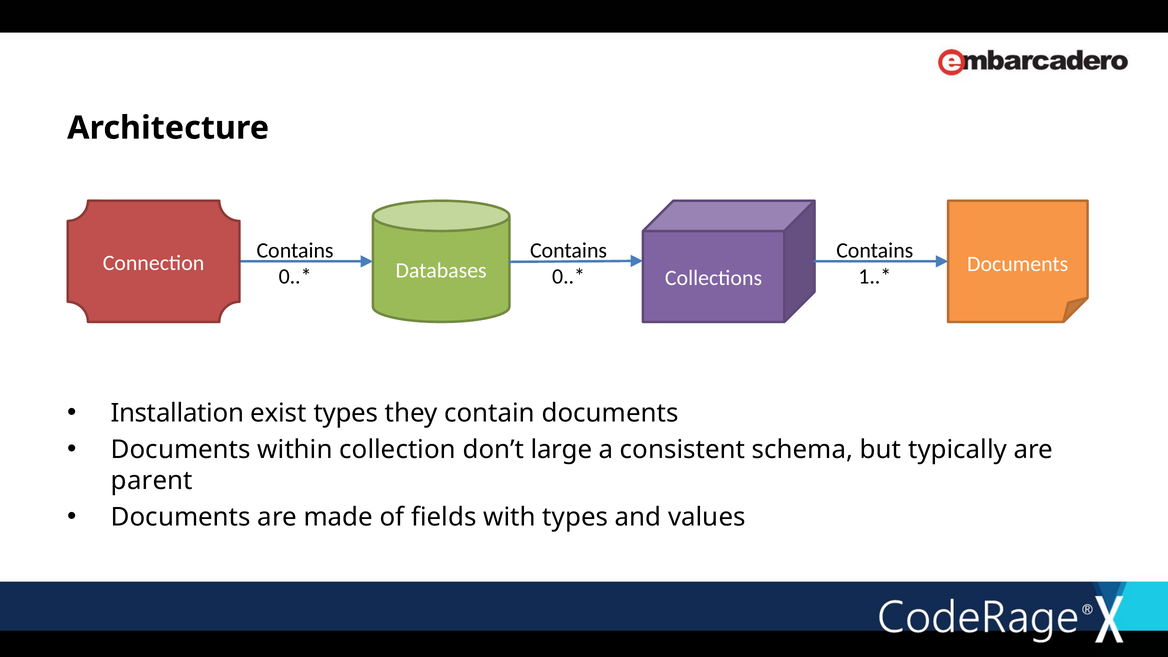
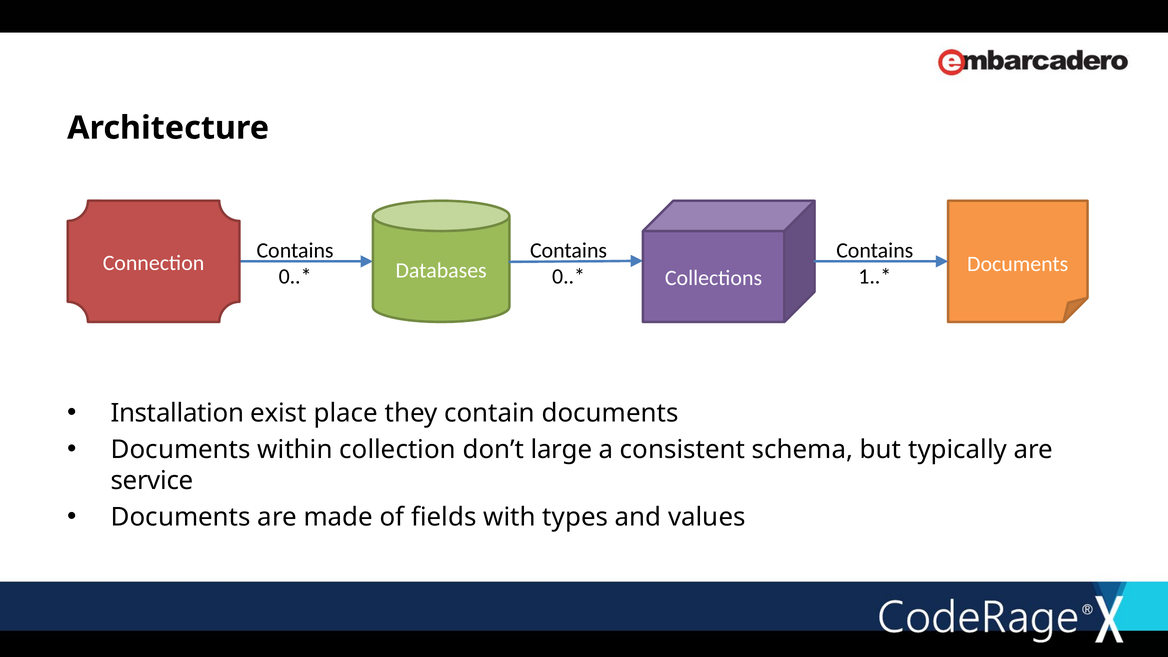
exist types: types -> place
parent: parent -> service
